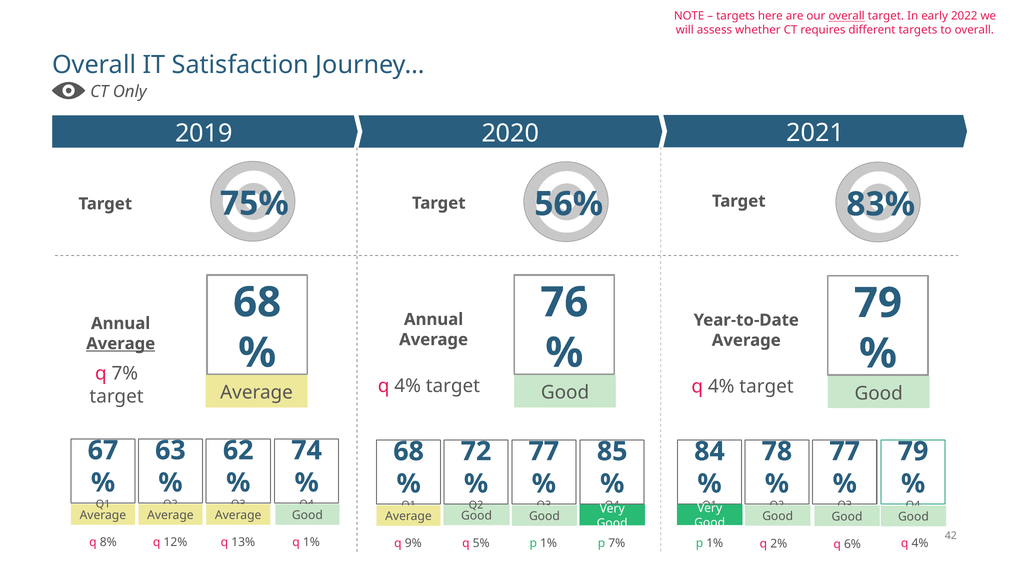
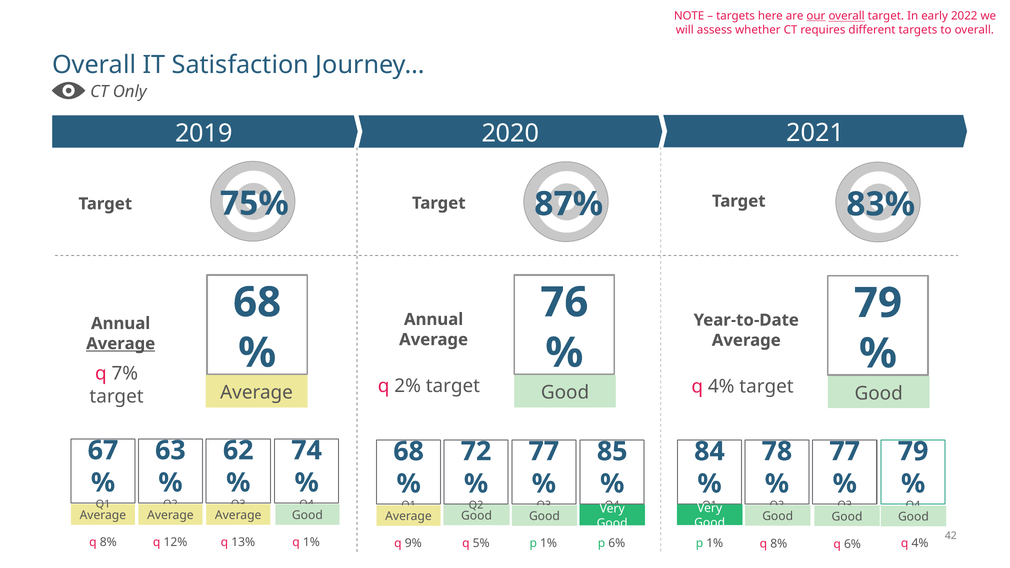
our underline: none -> present
56%: 56% -> 87%
4% at (408, 386): 4% -> 2%
p 7%: 7% -> 6%
2% at (779, 544): 2% -> 8%
